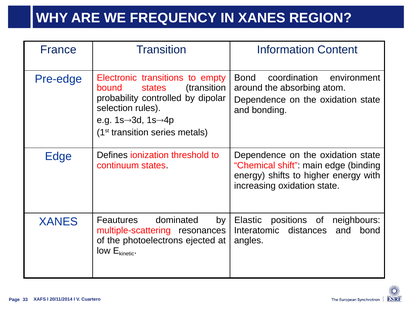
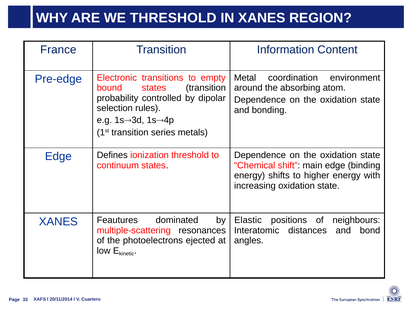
WE FREQUENCY: FREQUENCY -> THRESHOLD
Bond at (245, 78): Bond -> Metal
